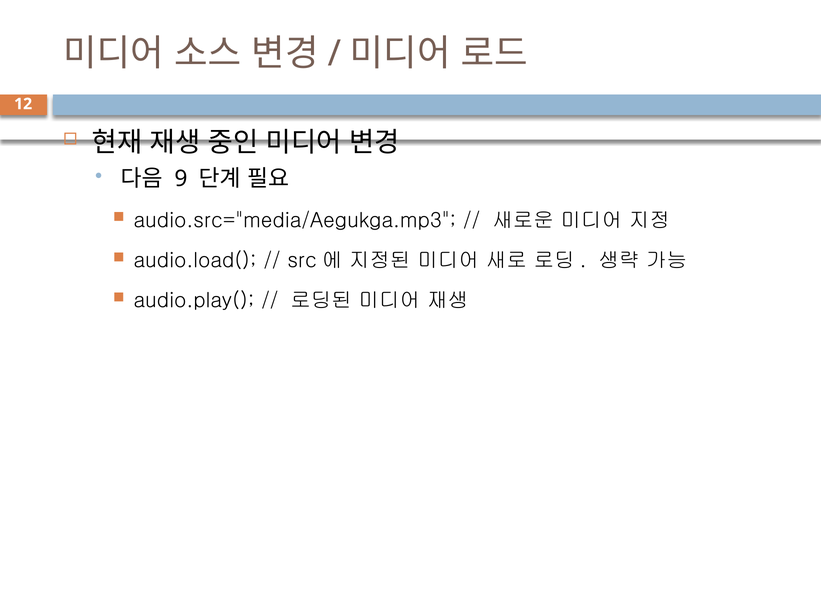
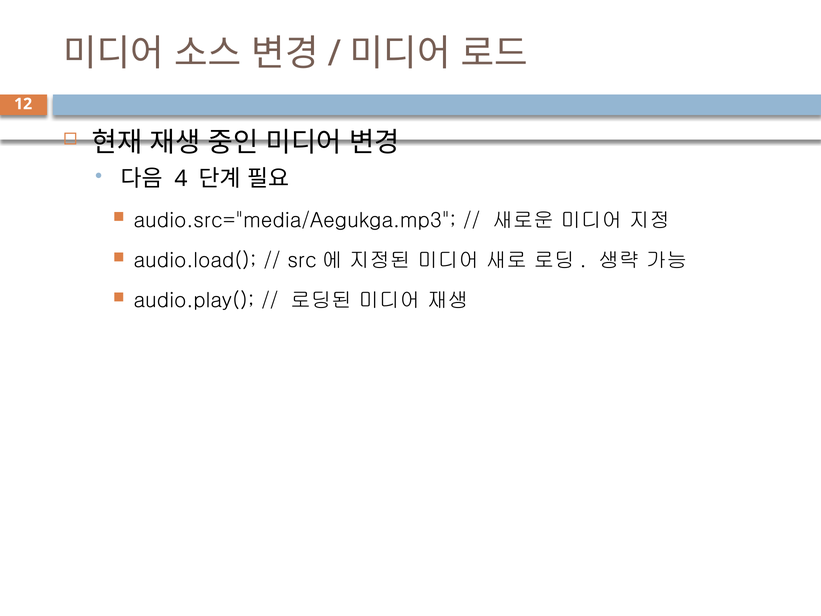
9: 9 -> 4
